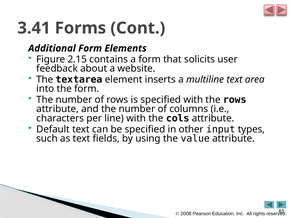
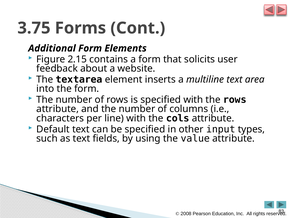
3.41: 3.41 -> 3.75
